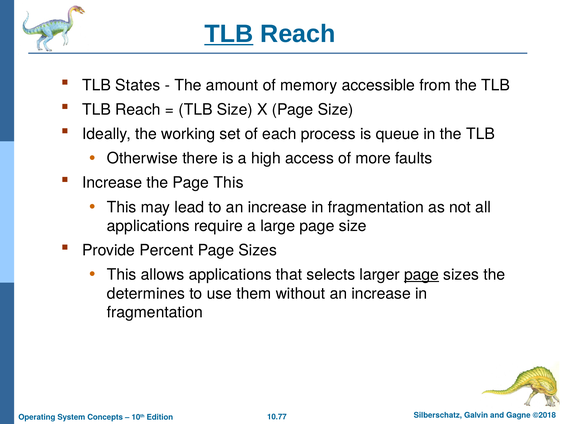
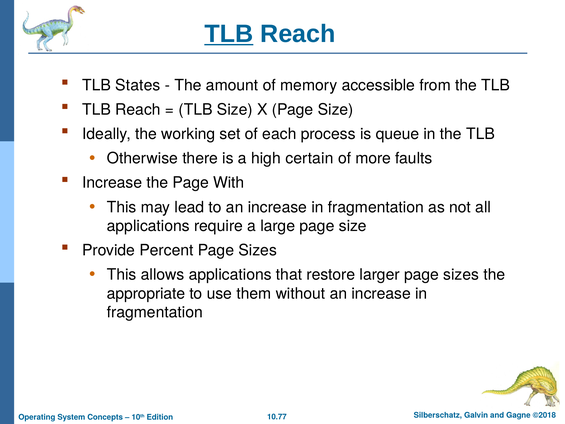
access: access -> certain
Page This: This -> With
selects: selects -> restore
page at (421, 275) underline: present -> none
determines: determines -> appropriate
